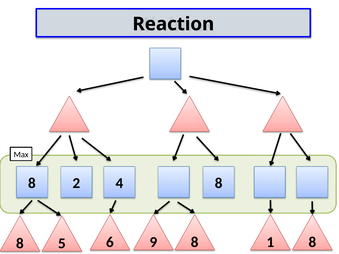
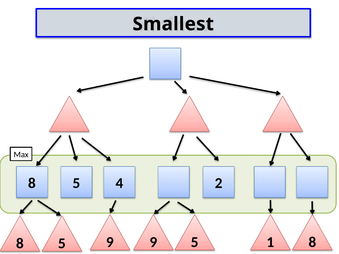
Reaction: Reaction -> Smallest
2 at (76, 183): 2 -> 5
4 8: 8 -> 2
5 6: 6 -> 9
9 8: 8 -> 5
